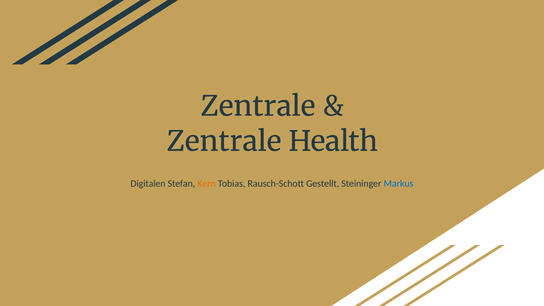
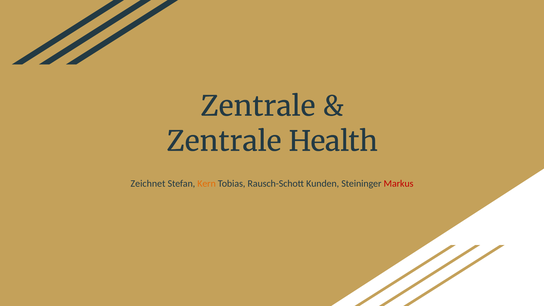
Digitalen: Digitalen -> Zeichnet
Gestellt: Gestellt -> Kunden
Markus colour: blue -> red
